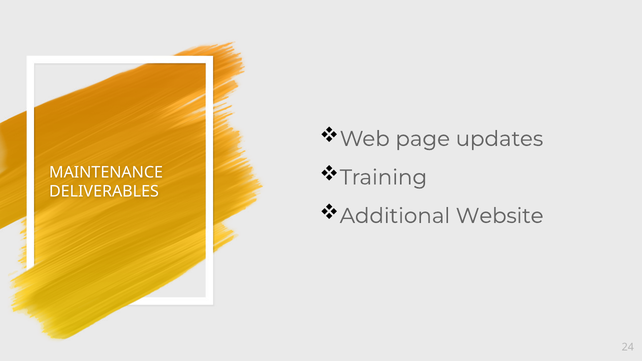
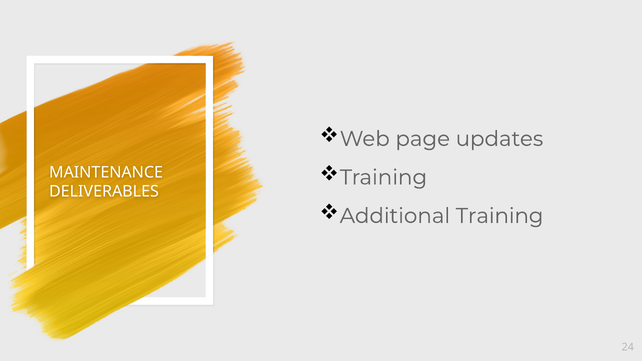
Additional Website: Website -> Training
